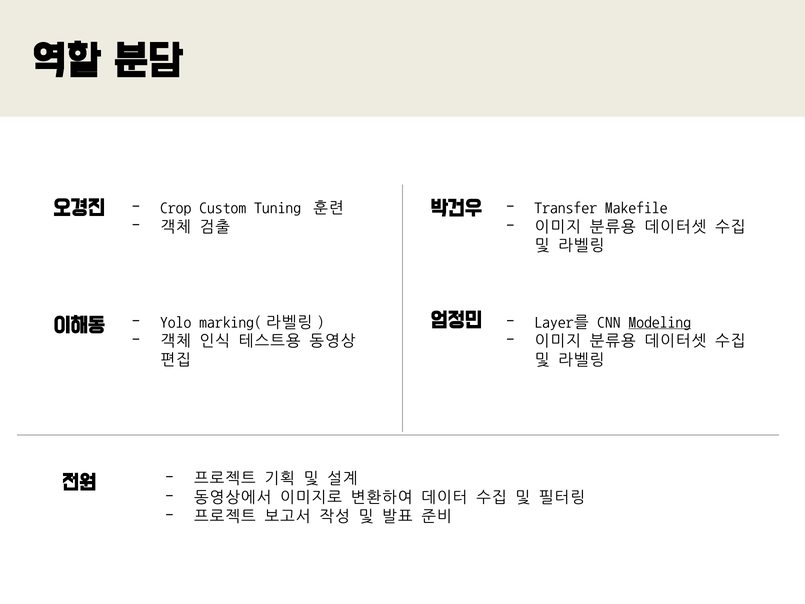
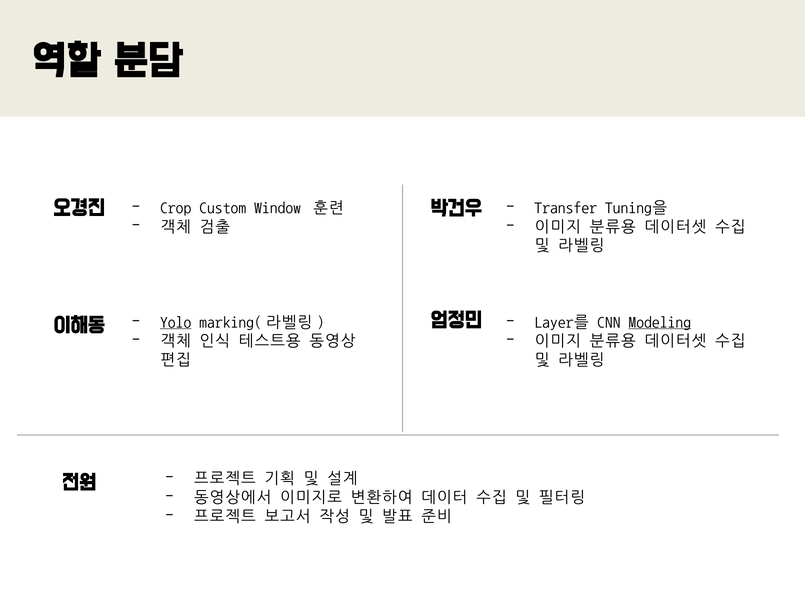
Tuning: Tuning -> Window
Makefile: Makefile -> Tuning을
Yolo underline: none -> present
